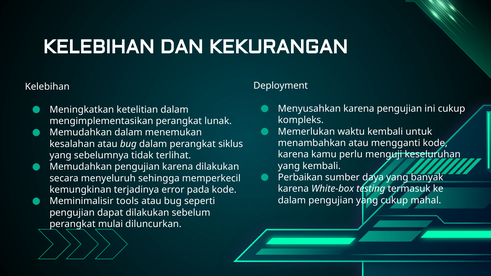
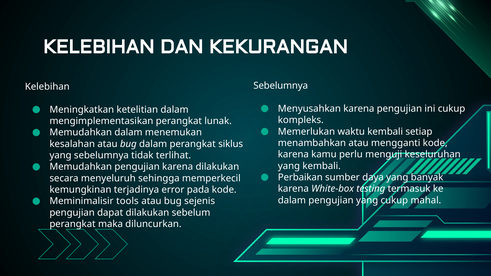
Deployment at (281, 86): Deployment -> Sebelumnya
untuk: untuk -> setiap
seperti: seperti -> sejenis
mulai: mulai -> maka
